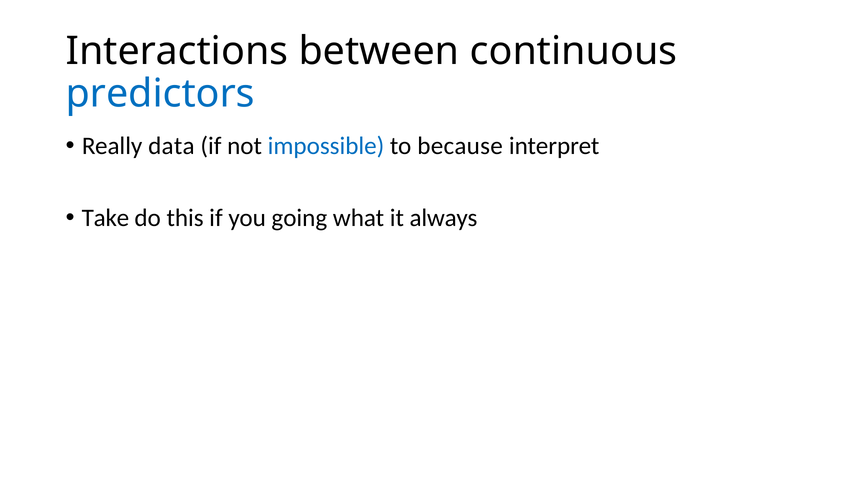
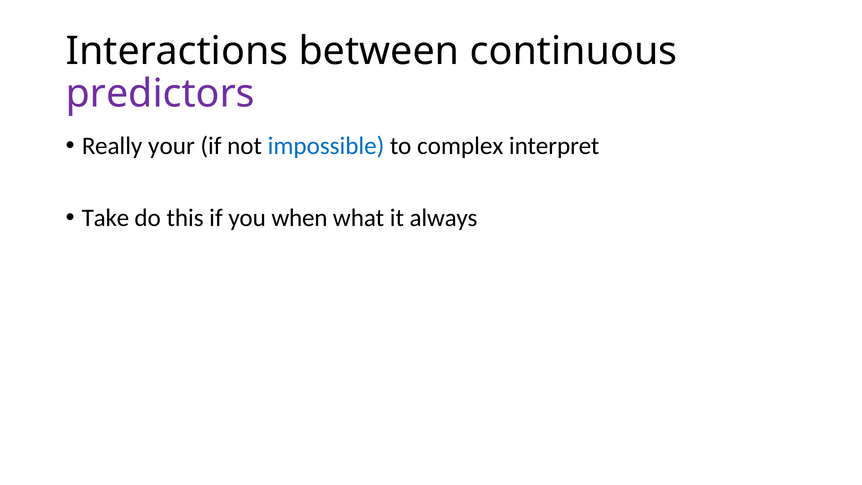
predictors colour: blue -> purple
data: data -> your
because: because -> complex
going: going -> when
